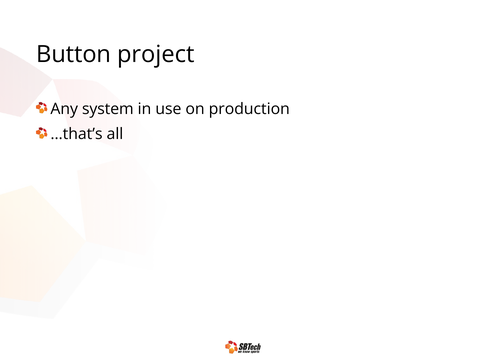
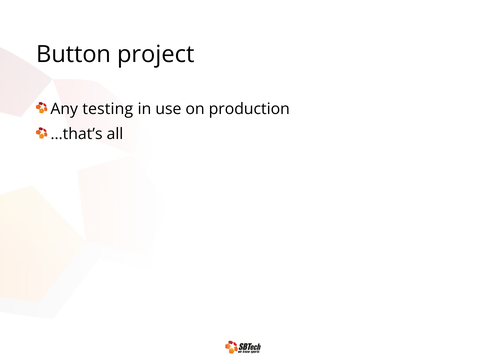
system: system -> testing
